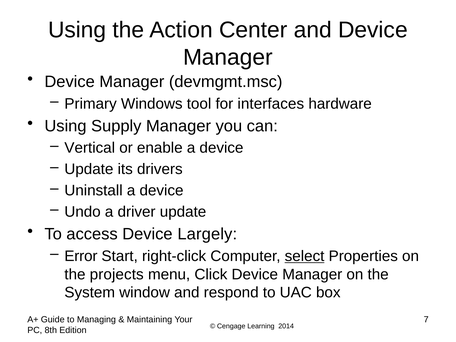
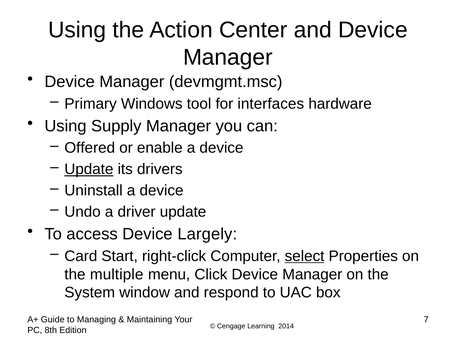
Vertical: Vertical -> Offered
Update at (89, 169) underline: none -> present
Error: Error -> Card
projects: projects -> multiple
